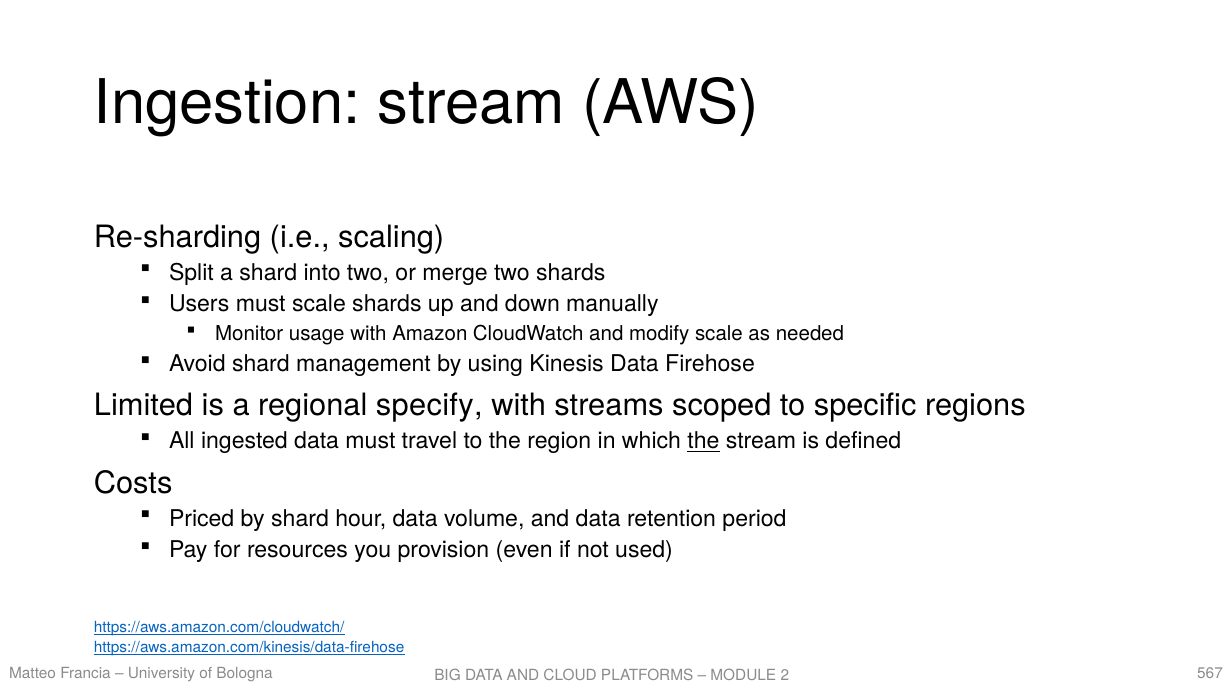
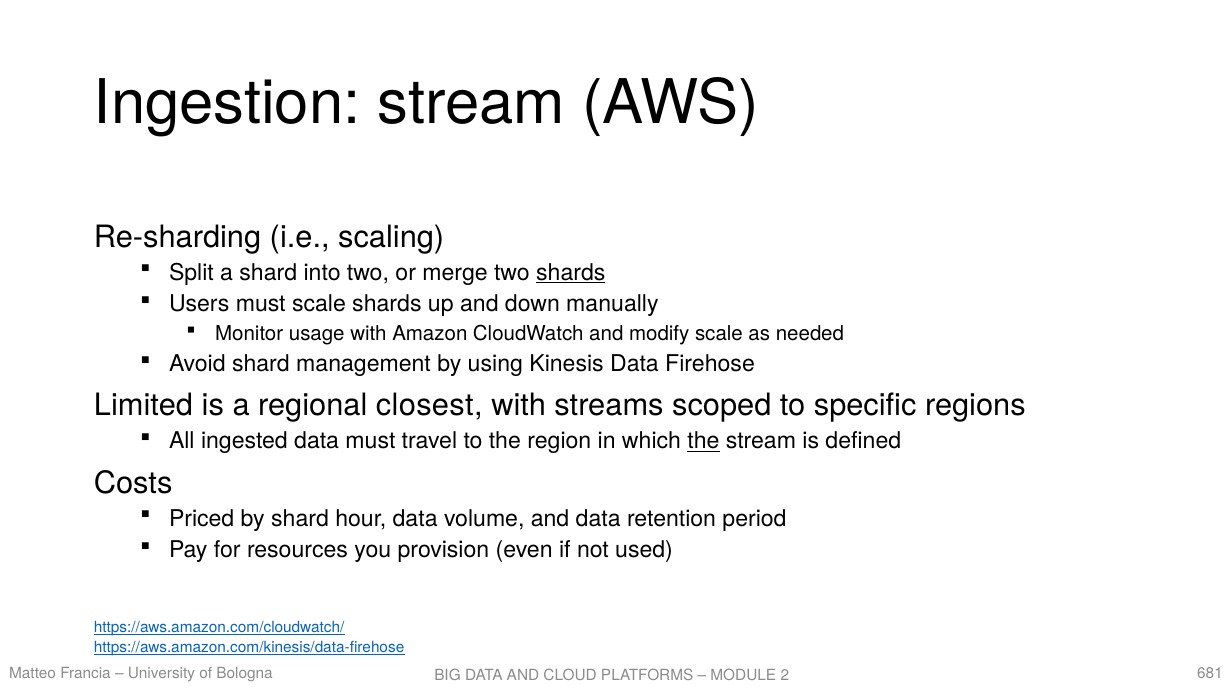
shards at (571, 273) underline: none -> present
specify: specify -> closest
567: 567 -> 681
